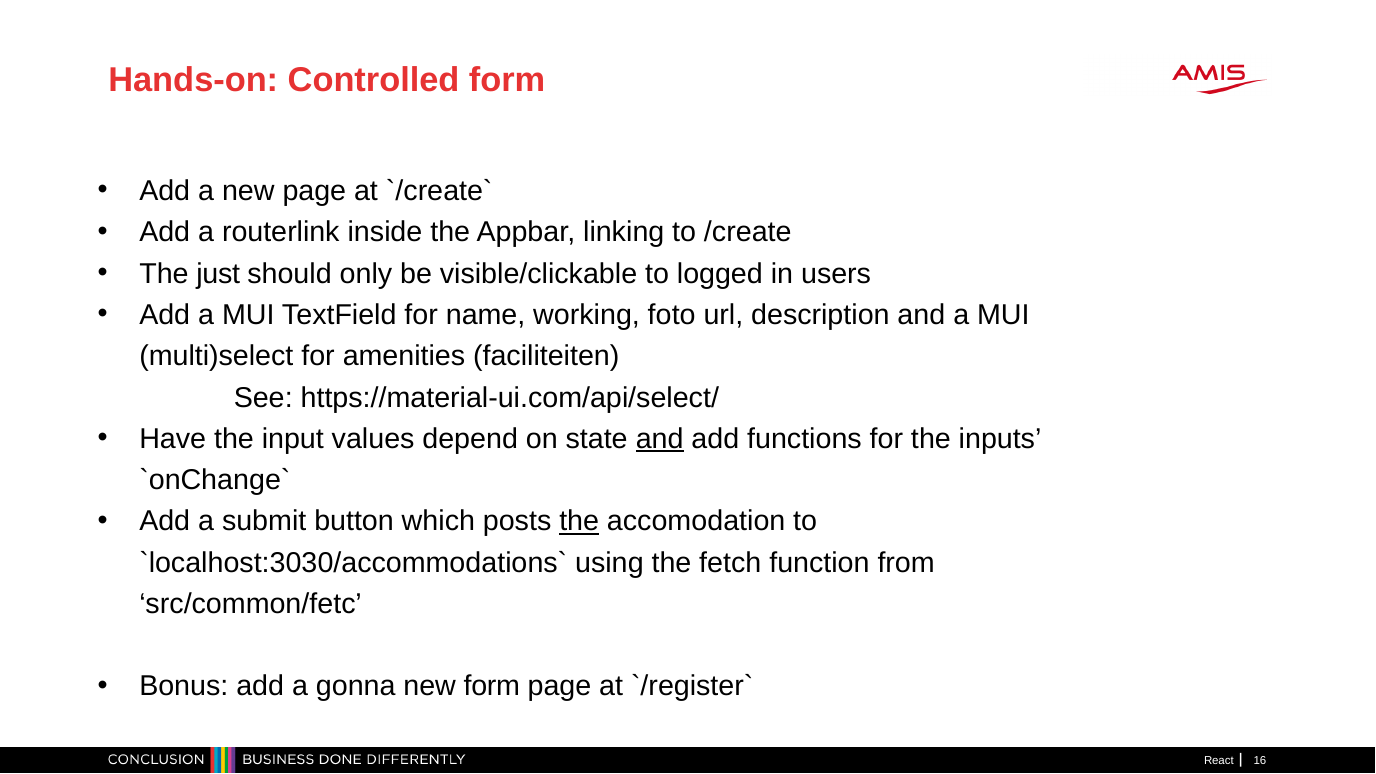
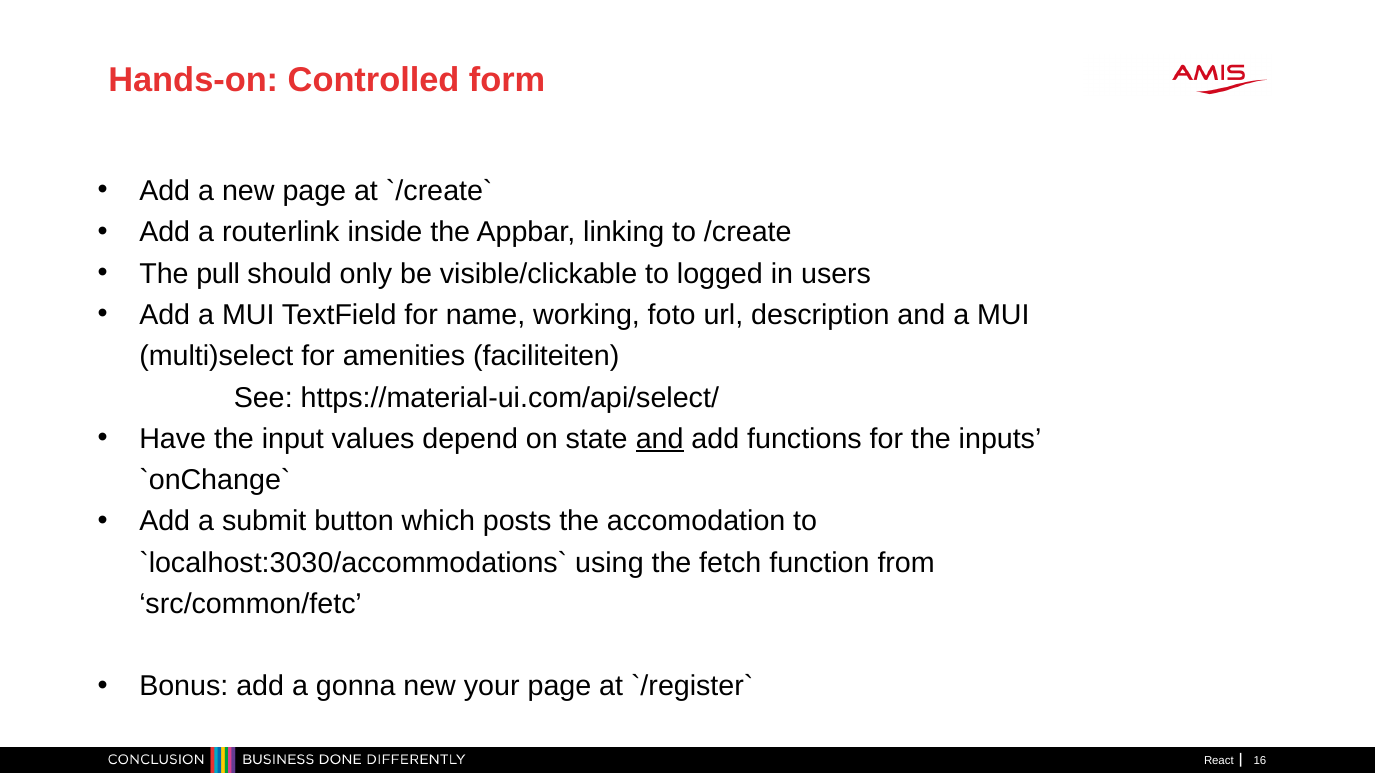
just: just -> pull
the at (579, 521) underline: present -> none
new form: form -> your
